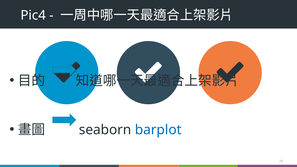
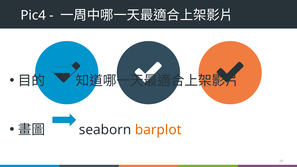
barplot colour: blue -> orange
